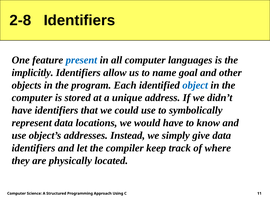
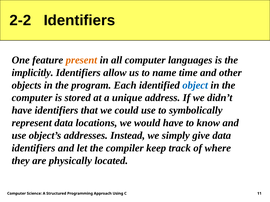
2-8: 2-8 -> 2-2
present colour: blue -> orange
goal: goal -> time
